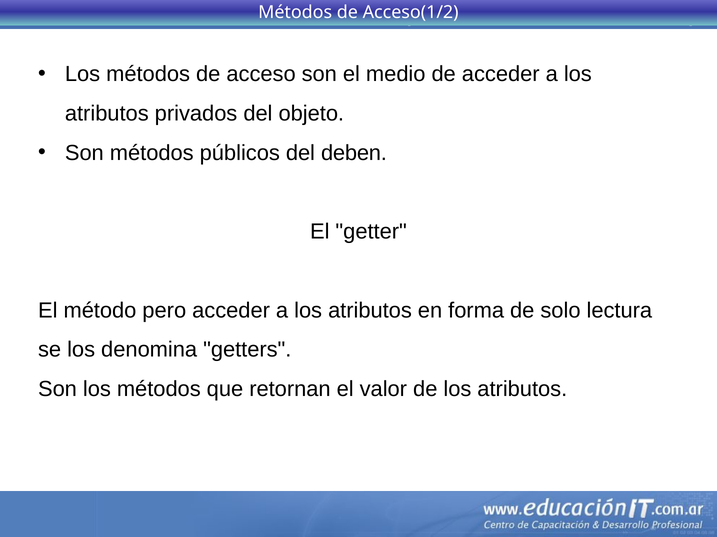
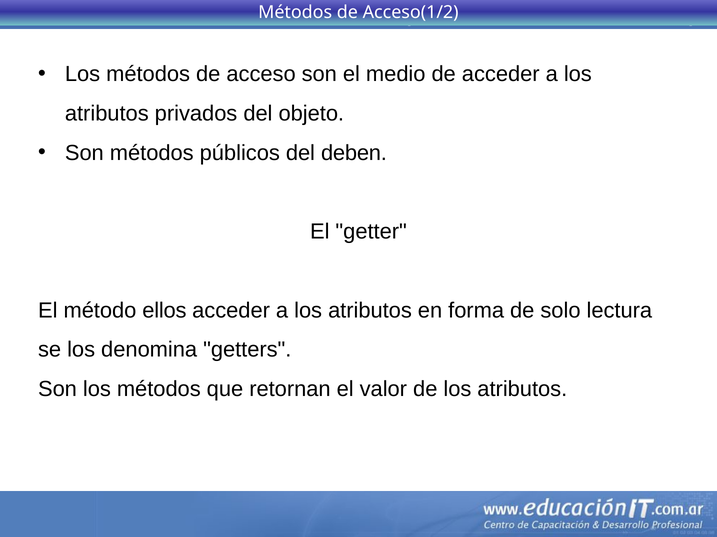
pero: pero -> ellos
